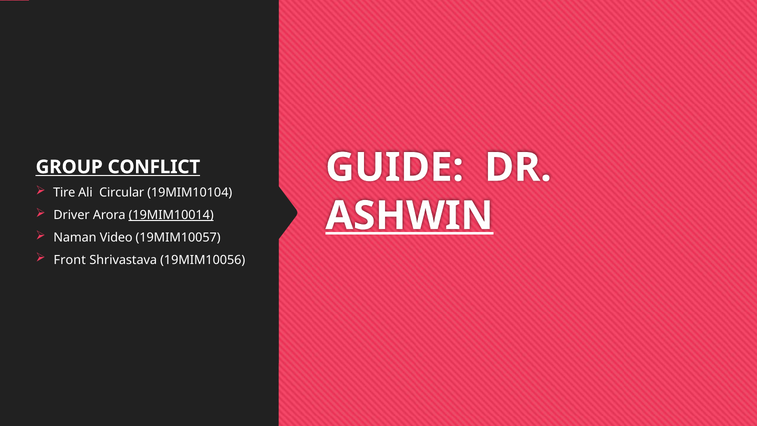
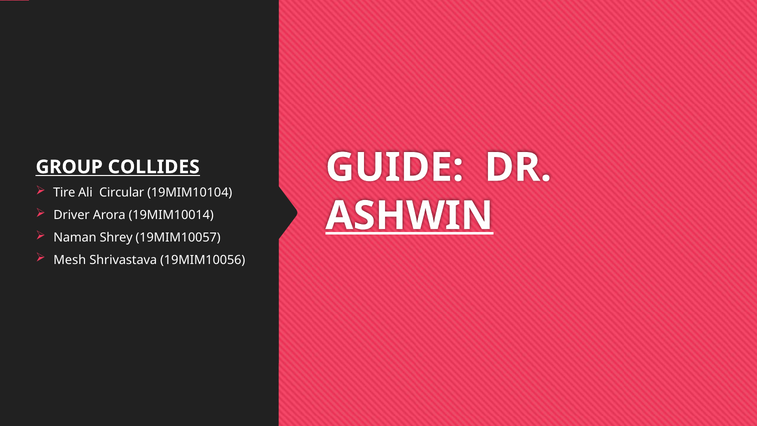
CONFLICT: CONFLICT -> COLLIDES
19MIM10014 underline: present -> none
Video: Video -> Shrey
Front: Front -> Mesh
